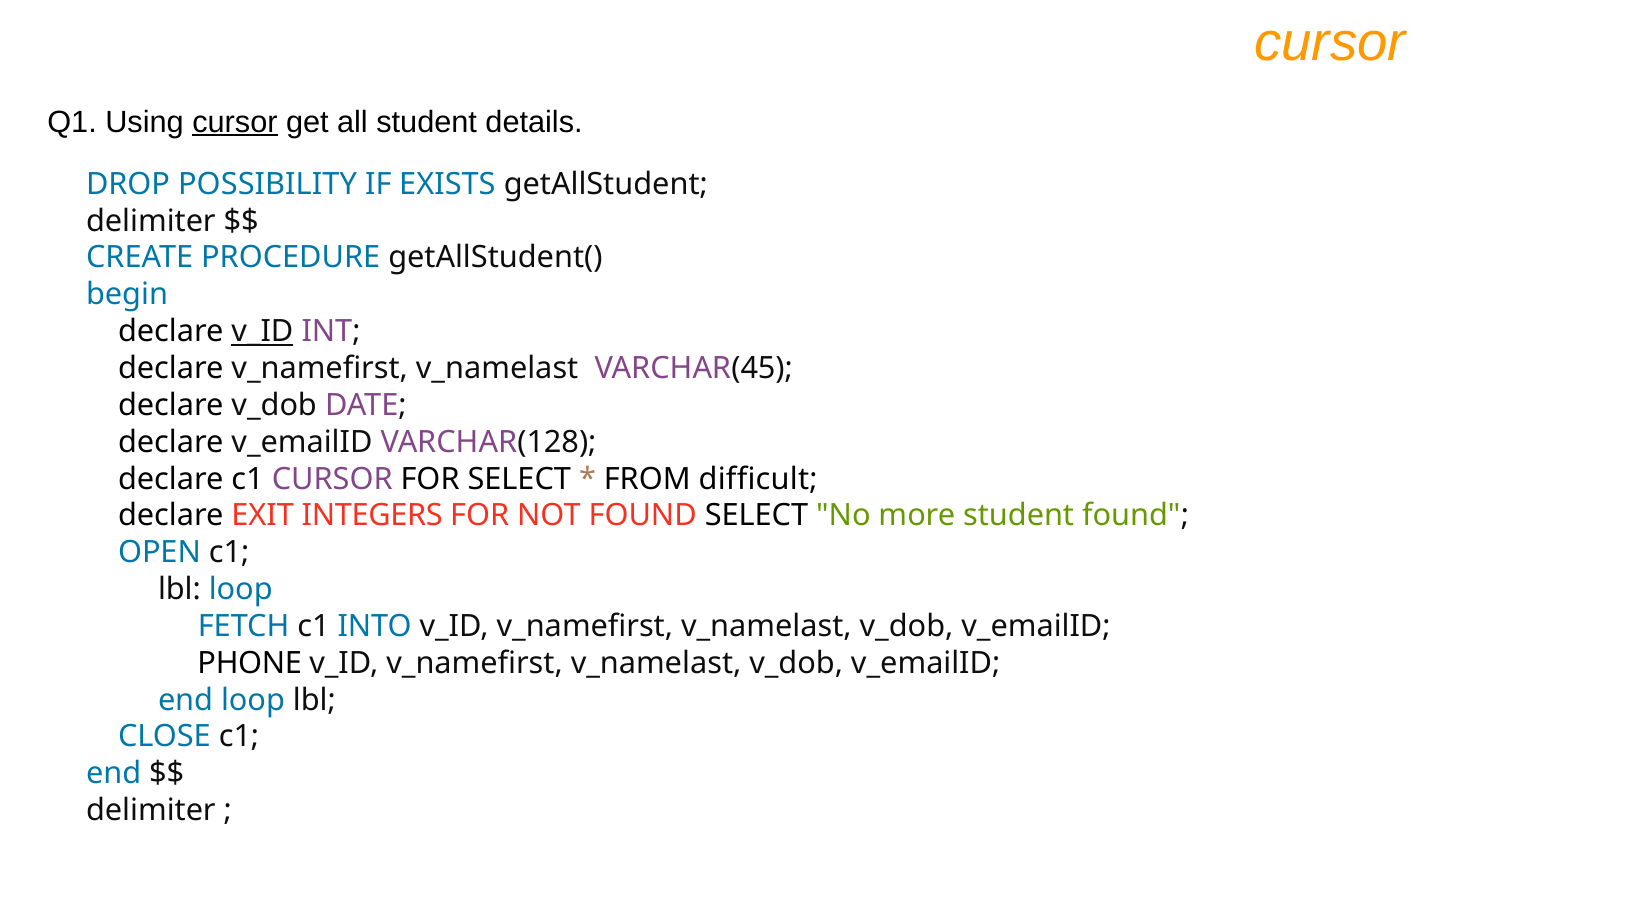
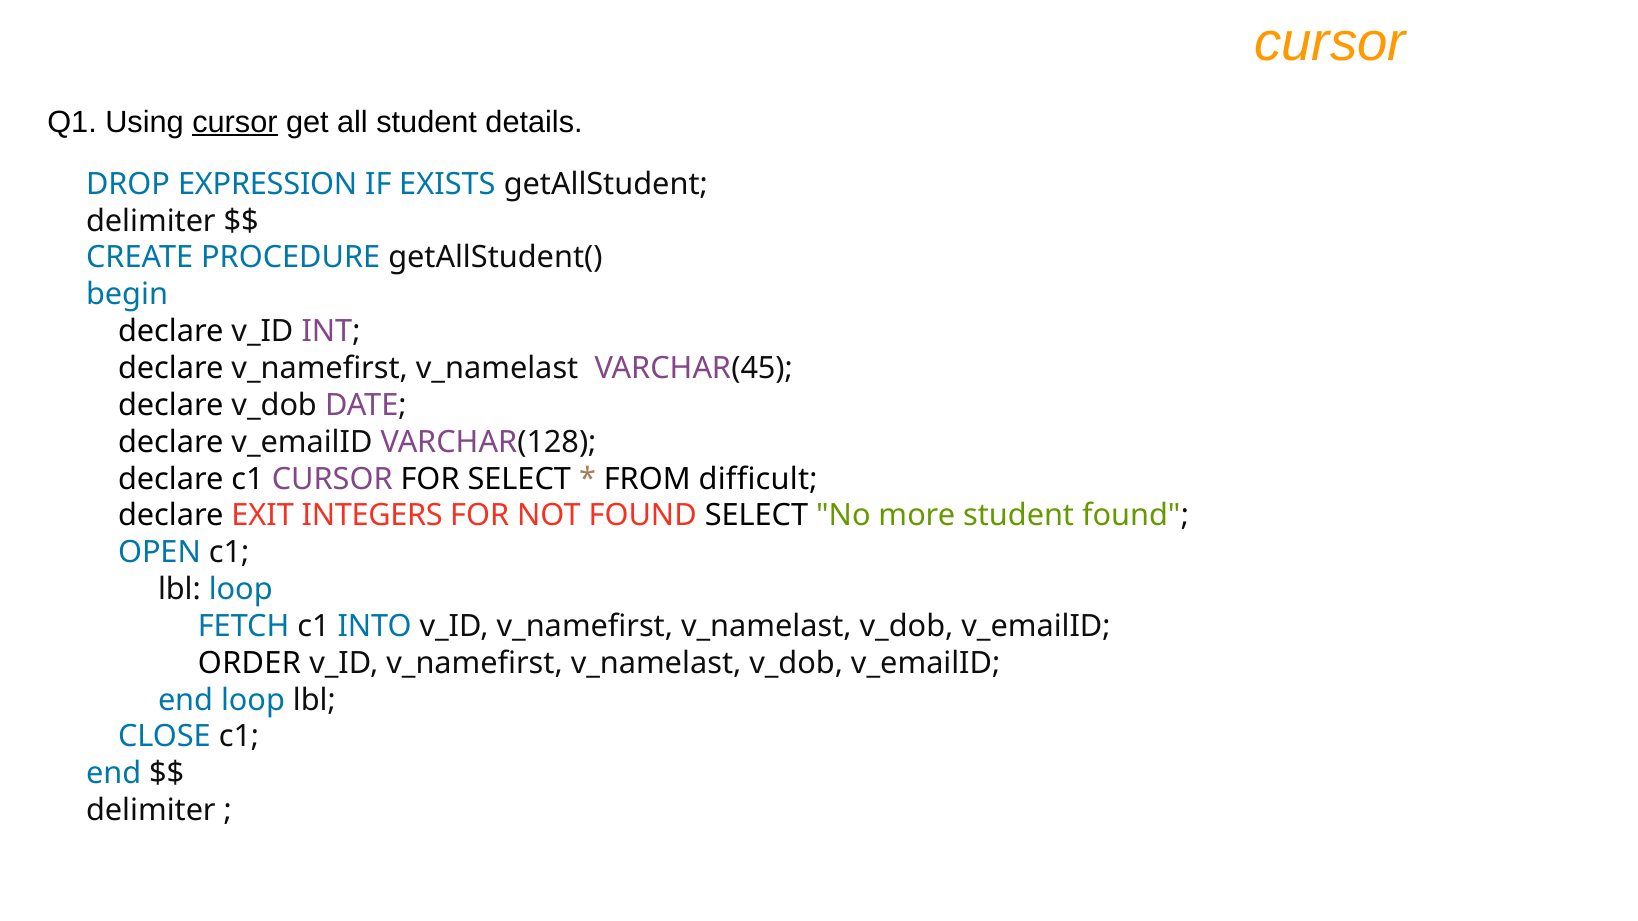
POSSIBILITY: POSSIBILITY -> EXPRESSION
v_ID at (262, 332) underline: present -> none
PHONE: PHONE -> ORDER
